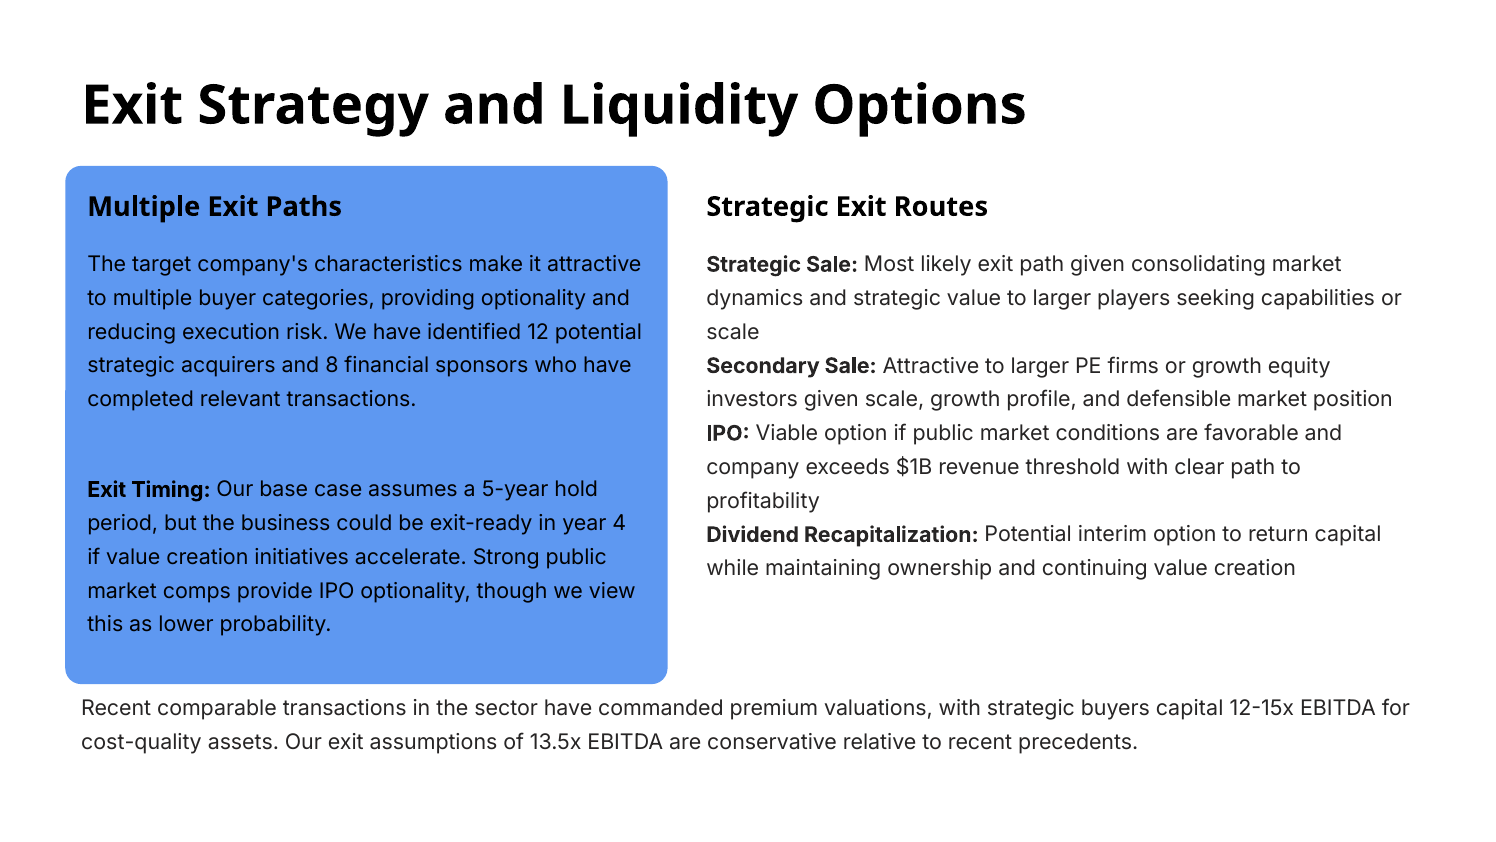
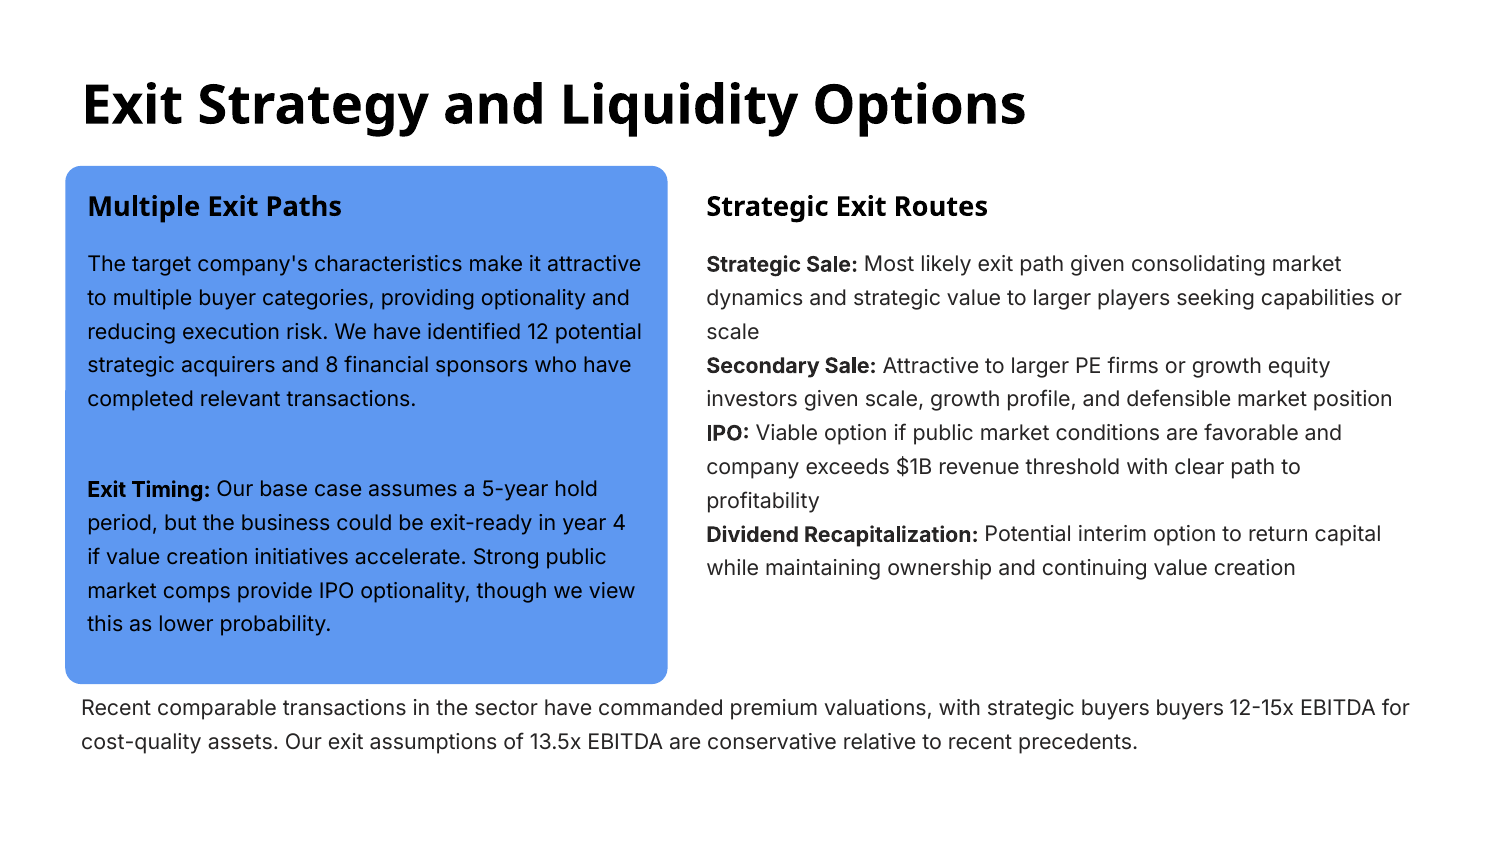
buyers capital: capital -> buyers
